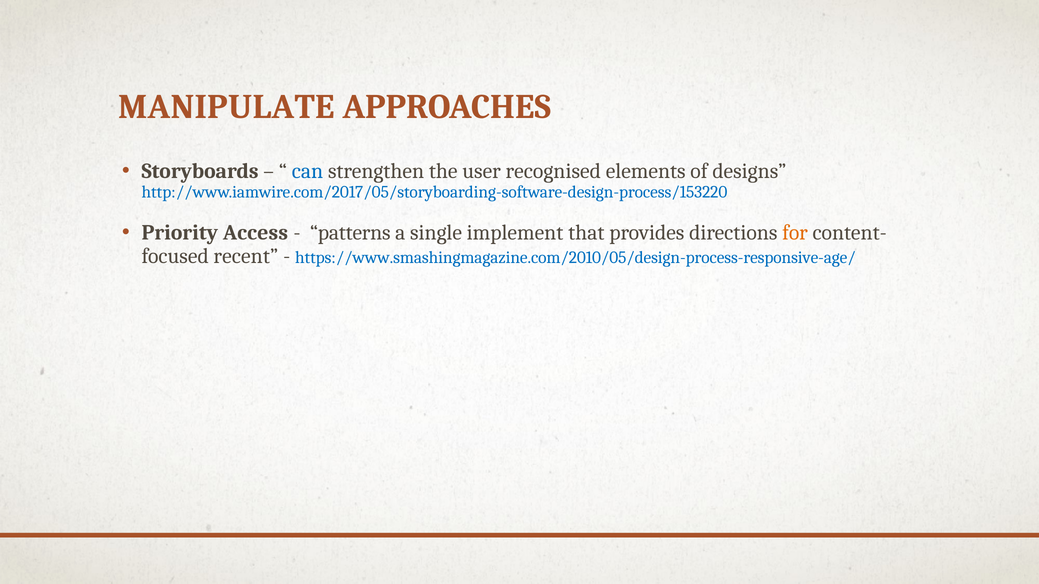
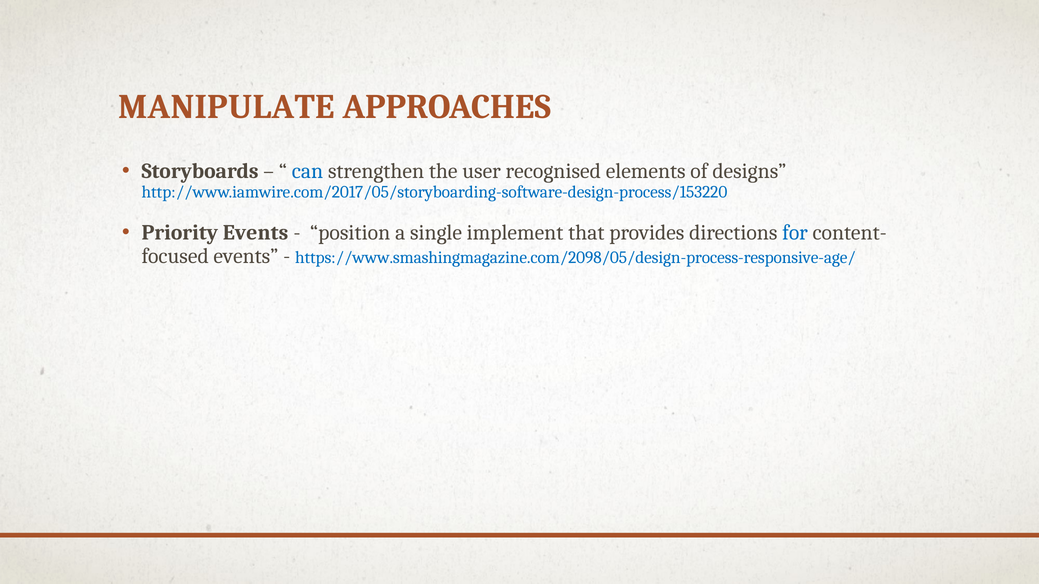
Priority Access: Access -> Events
patterns: patterns -> position
for colour: orange -> blue
recent at (246, 256): recent -> events
https://www.smashingmagazine.com/2010/05/design-process-responsive-age/: https://www.smashingmagazine.com/2010/05/design-process-responsive-age/ -> https://www.smashingmagazine.com/2098/05/design-process-responsive-age/
